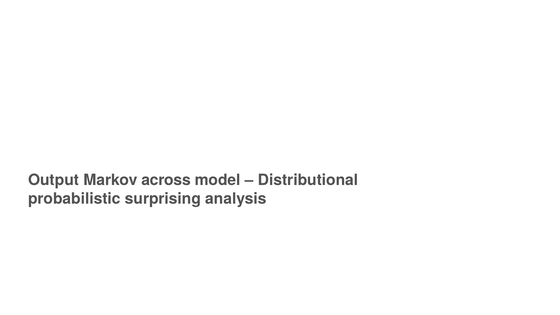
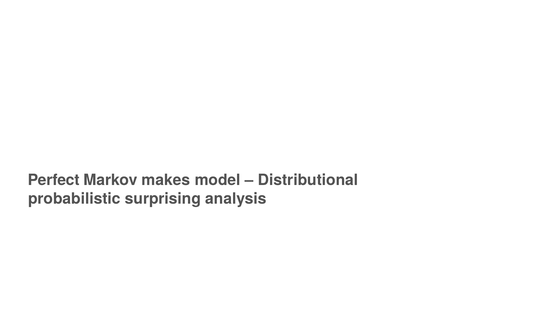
Output: Output -> Perfect
across: across -> makes
